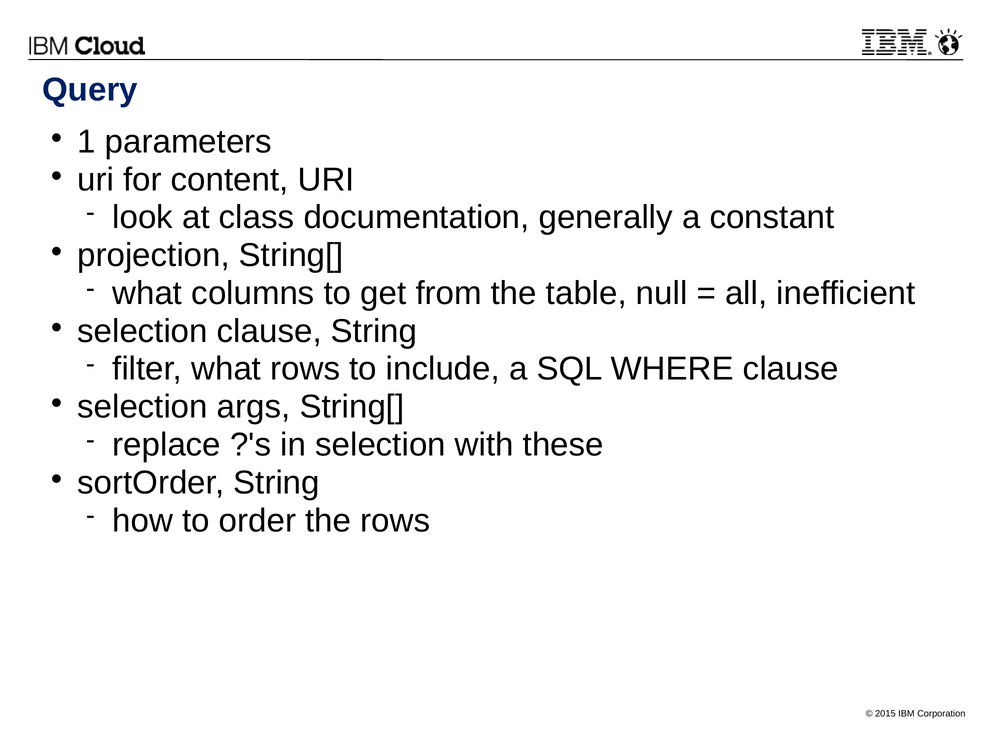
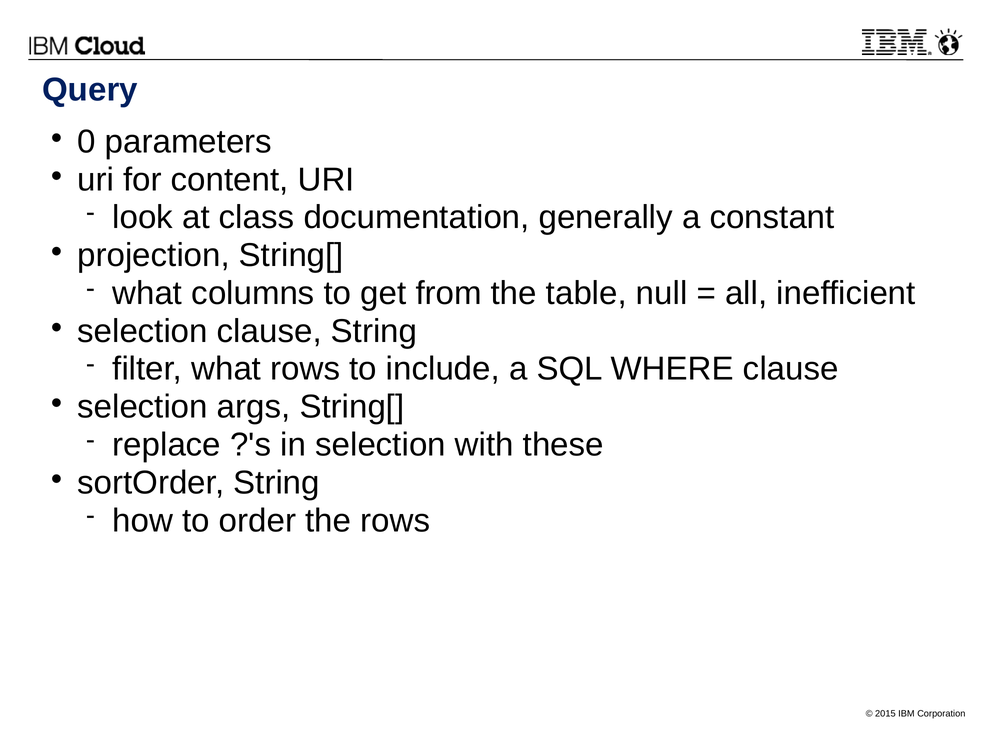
1: 1 -> 0
